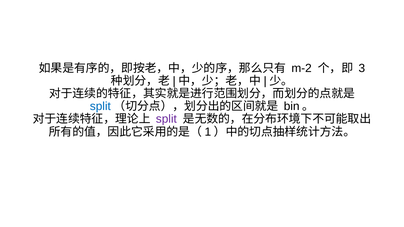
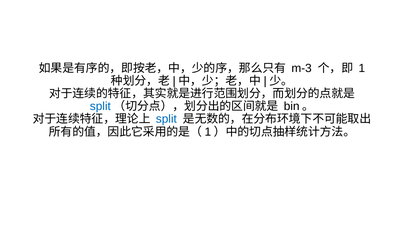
m-2: m-2 -> m-3
3 at (362, 68): 3 -> 1
split at (166, 119) colour: purple -> blue
